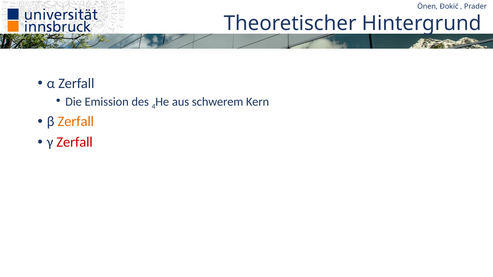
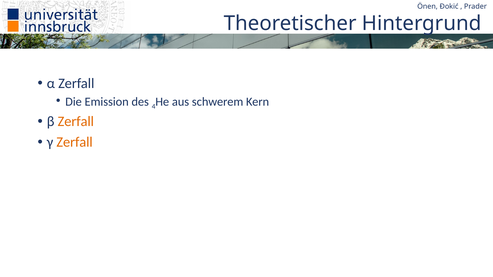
Zerfall at (75, 142) colour: red -> orange
